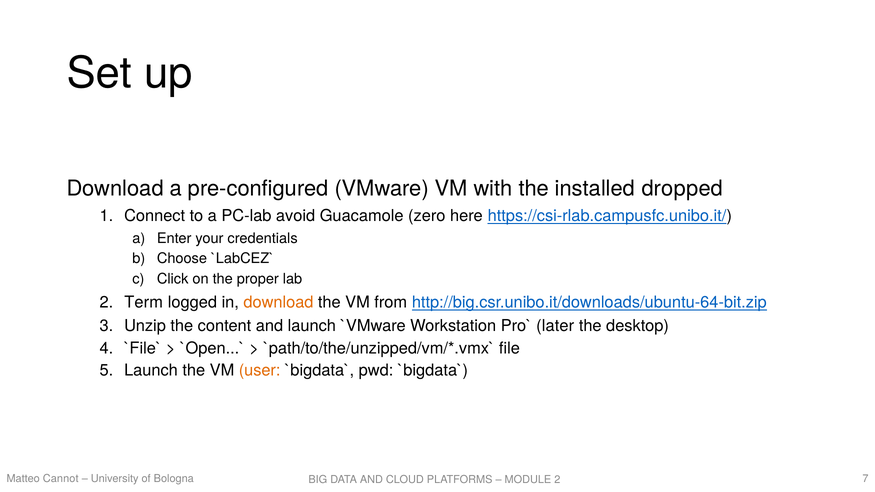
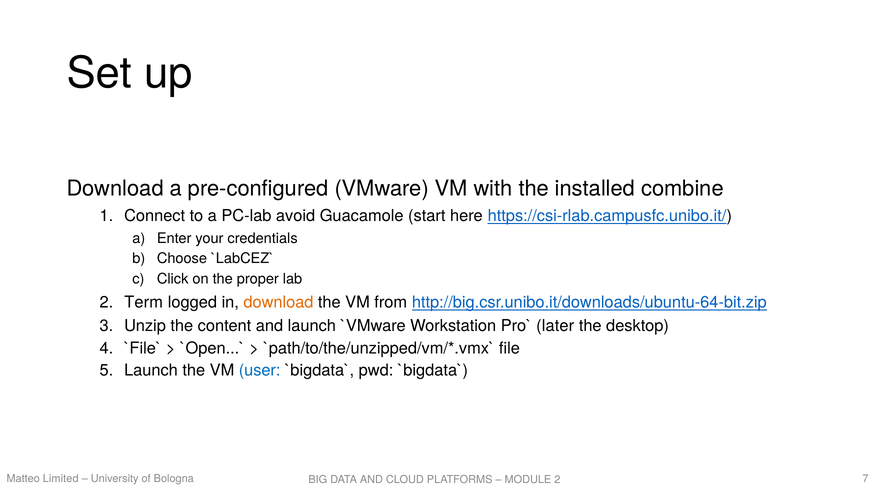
dropped: dropped -> combine
zero: zero -> start
user colour: orange -> blue
Cannot: Cannot -> Limited
